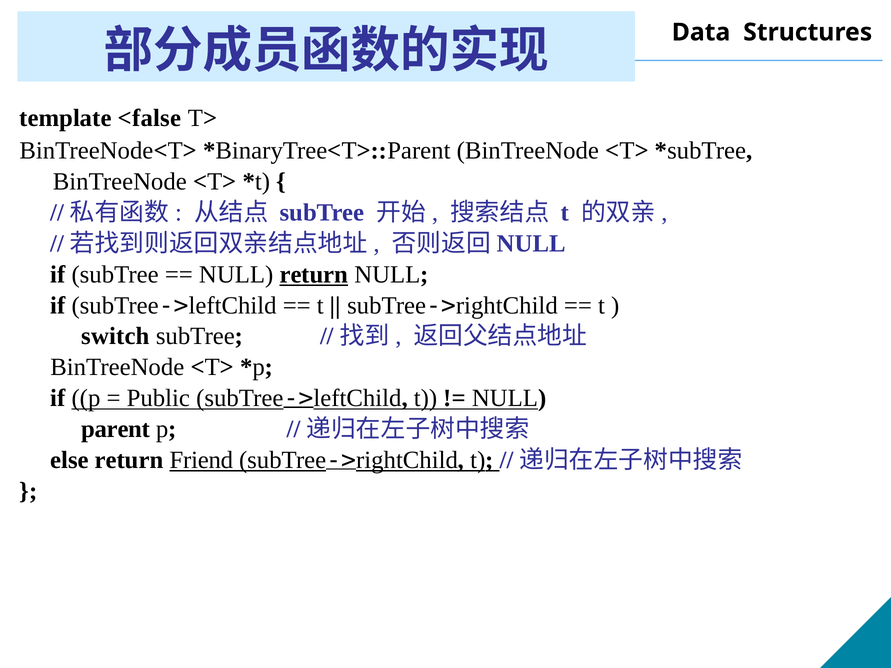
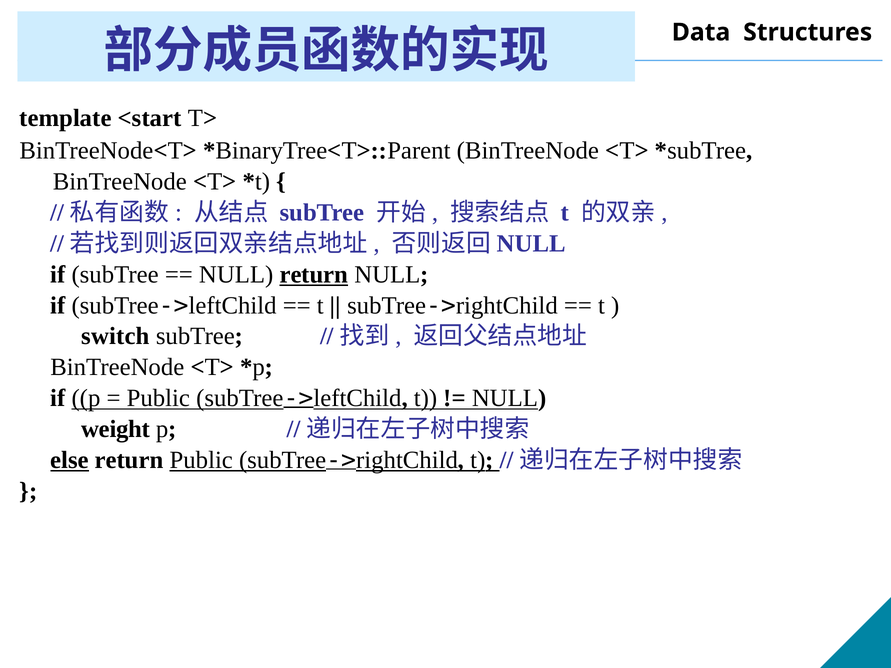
<false: <false -> <start
parent: parent -> weight
else underline: none -> present
return Friend: Friend -> Public
